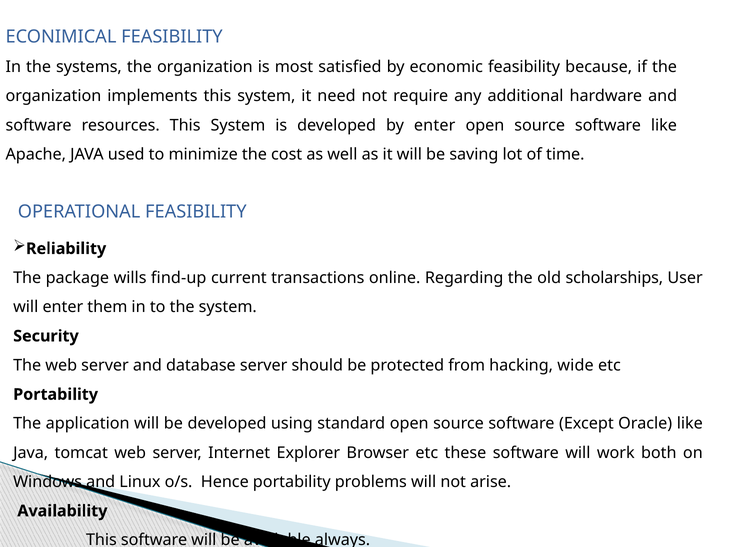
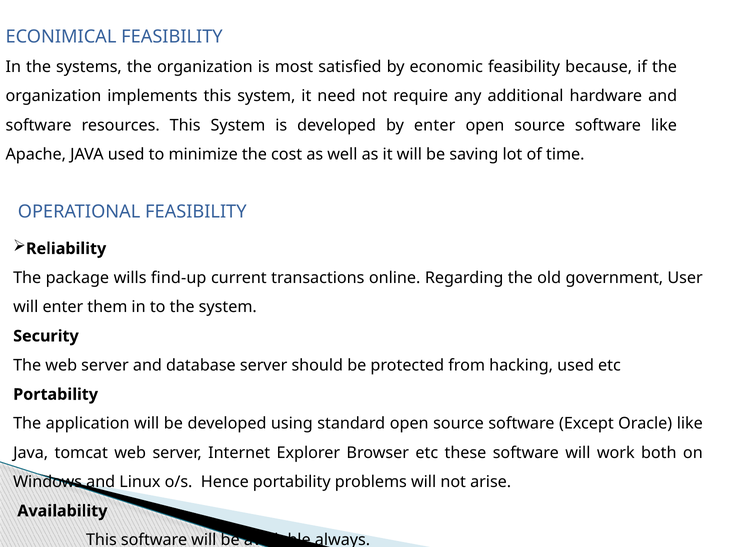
scholarships: scholarships -> government
hacking wide: wide -> used
